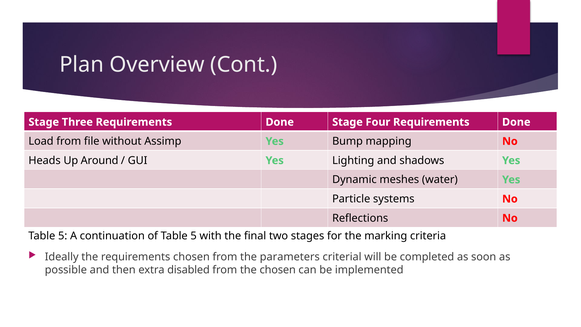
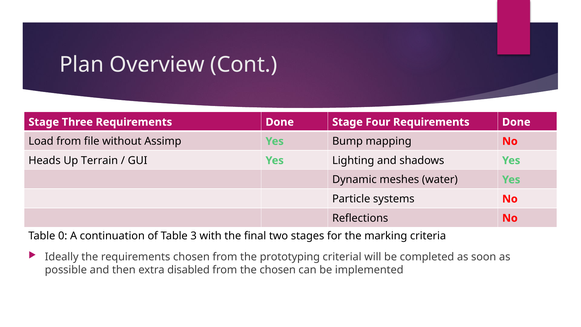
Around: Around -> Terrain
5 at (63, 236): 5 -> 0
of Table 5: 5 -> 3
parameters: parameters -> prototyping
